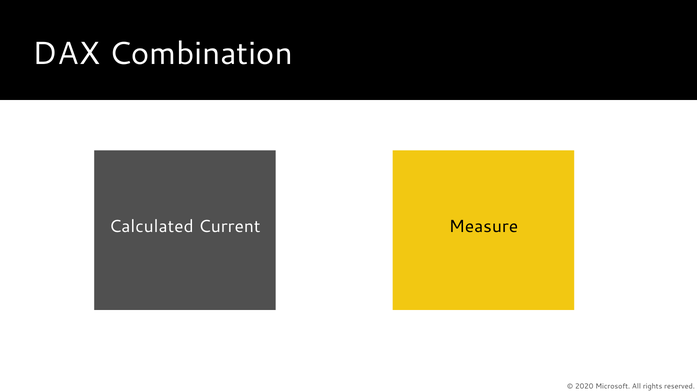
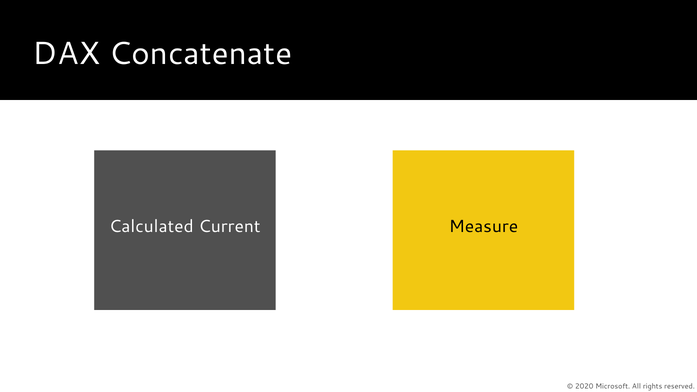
Combination: Combination -> Concatenate
